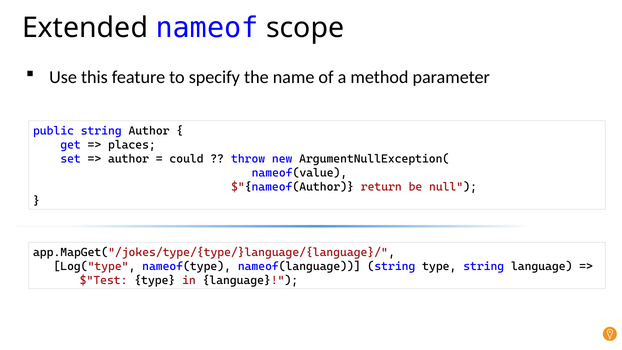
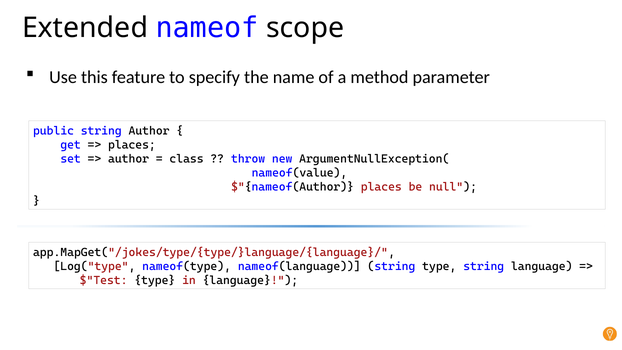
could: could -> class
$"{nameof(Author return: return -> places
